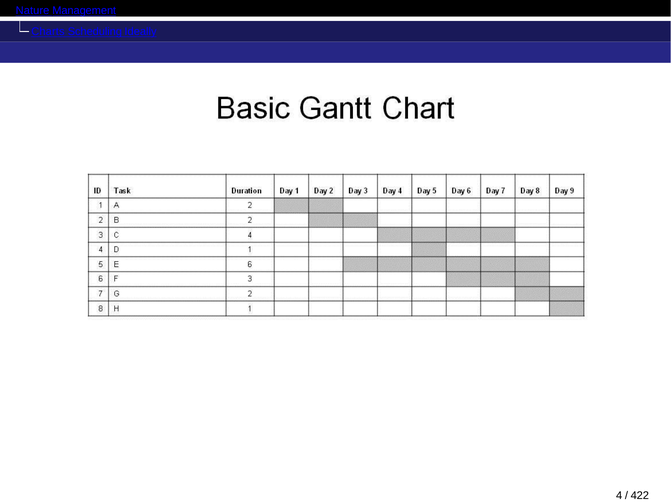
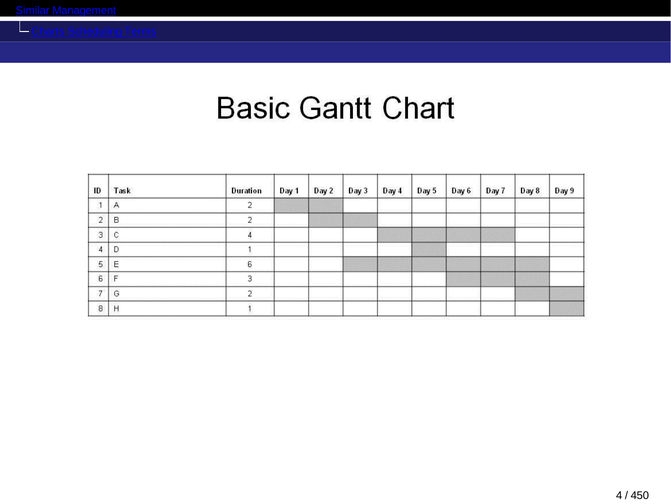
Nature: Nature -> Similar
Ideally: Ideally -> Terms
422: 422 -> 450
